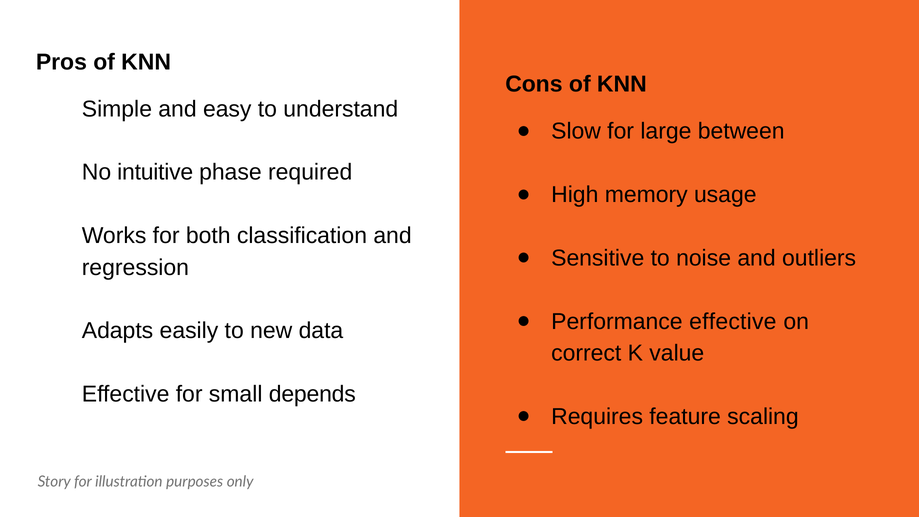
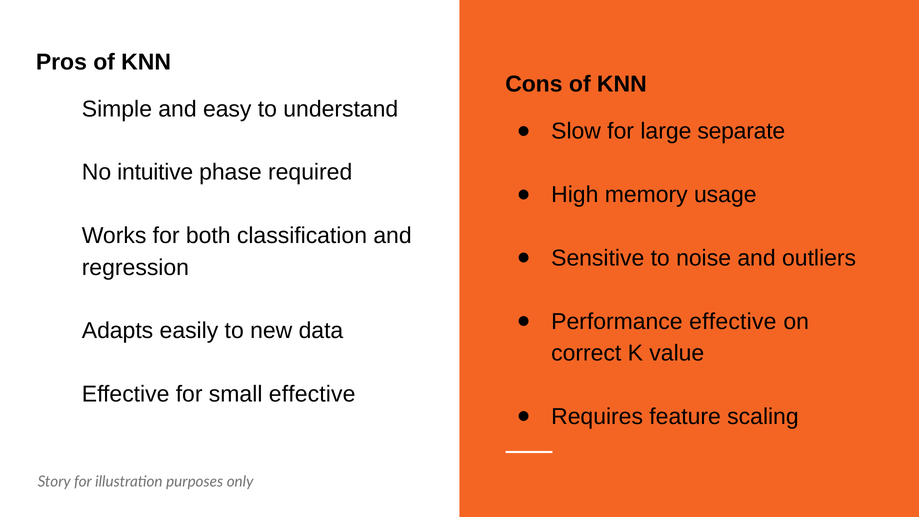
between: between -> separate
small depends: depends -> effective
